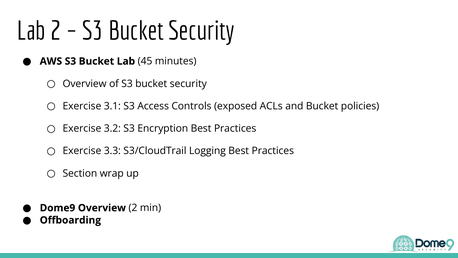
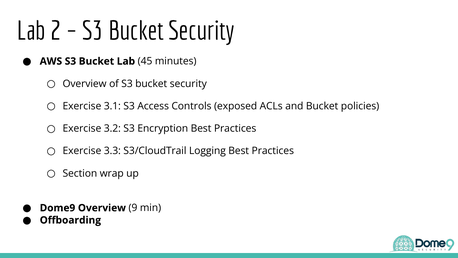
Overview 2: 2 -> 9
